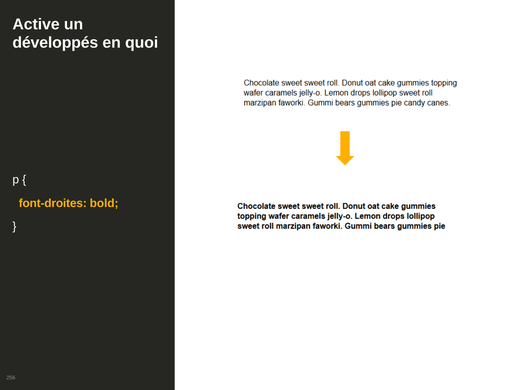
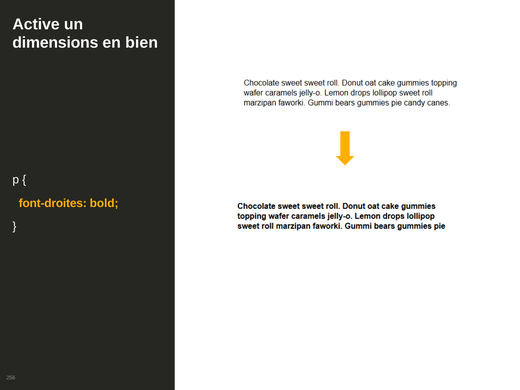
développés: développés -> dimensions
quoi: quoi -> bien
